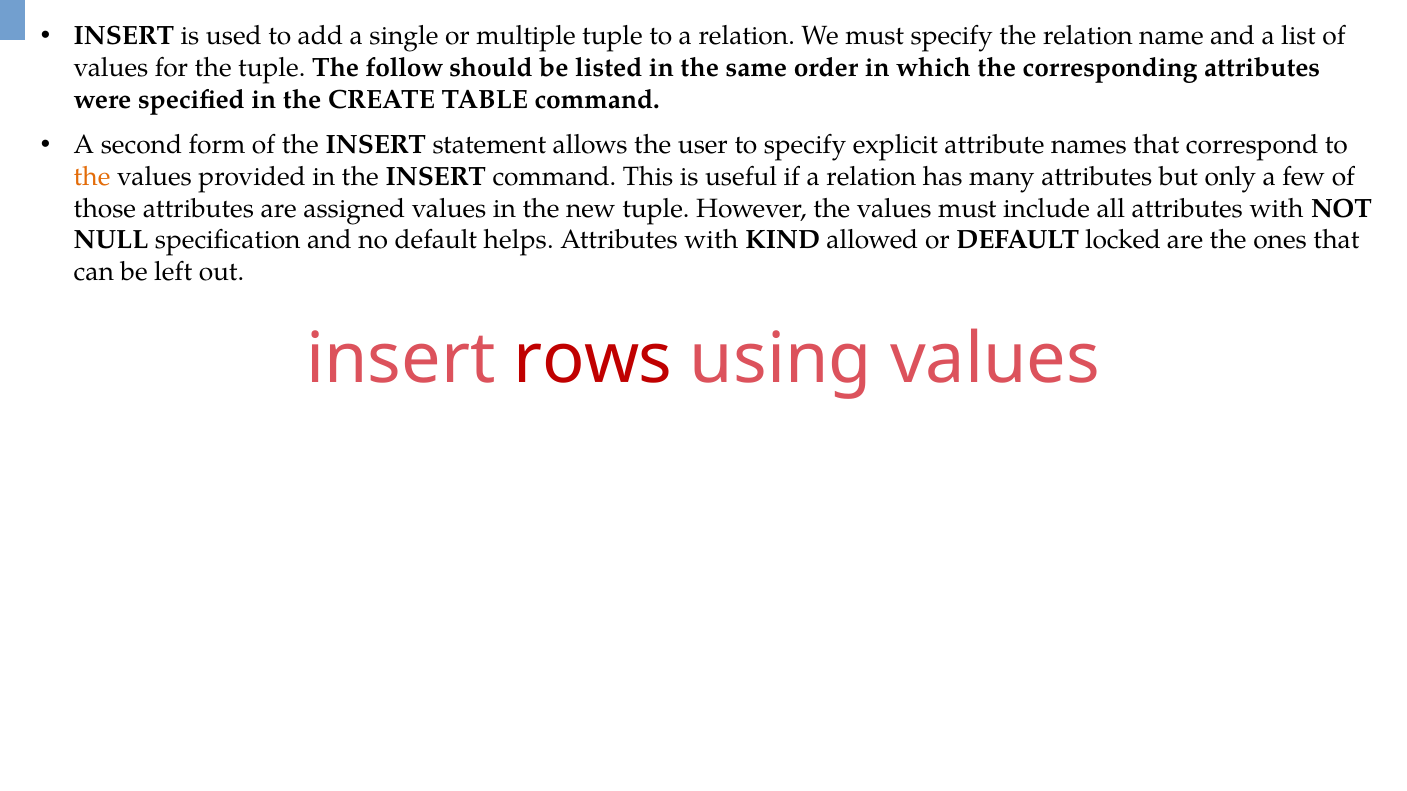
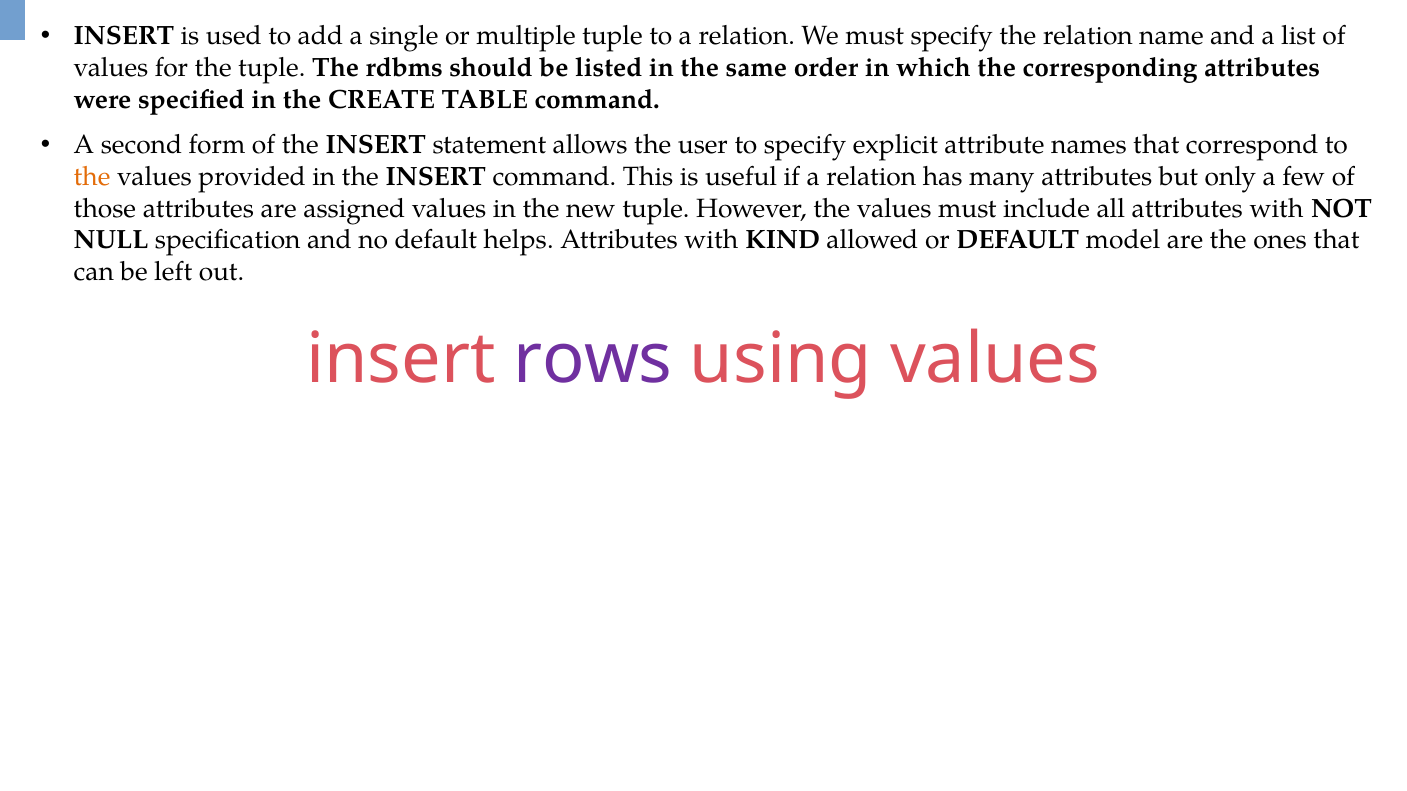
follow: follow -> rdbms
locked: locked -> model
rows colour: red -> purple
